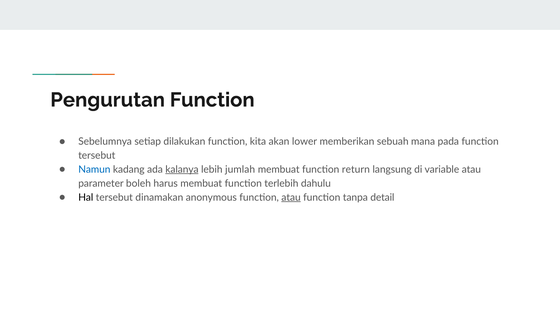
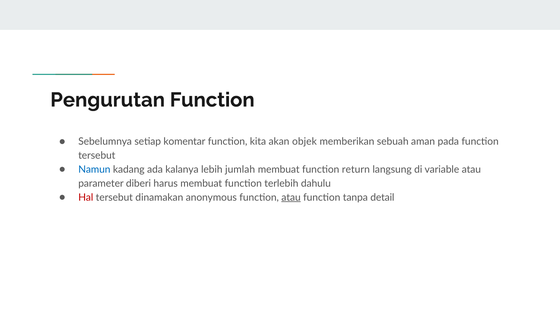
dilakukan: dilakukan -> komentar
lower: lower -> objek
mana: mana -> aman
kalanya underline: present -> none
boleh: boleh -> diberi
Hal colour: black -> red
